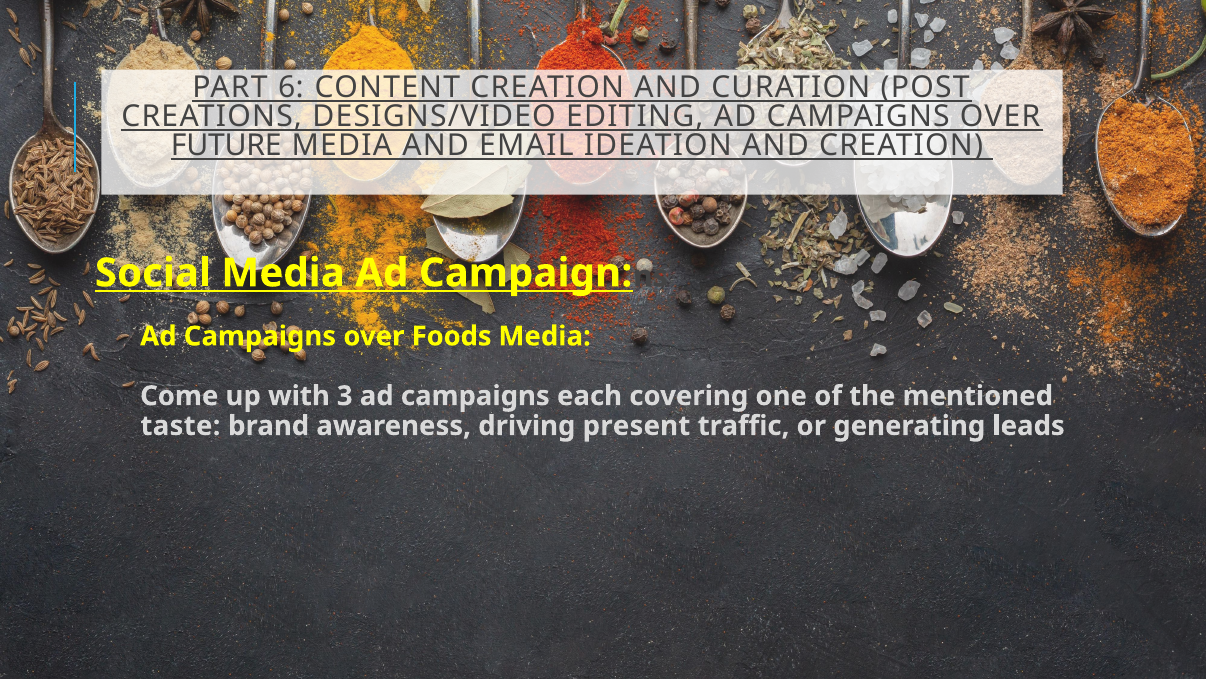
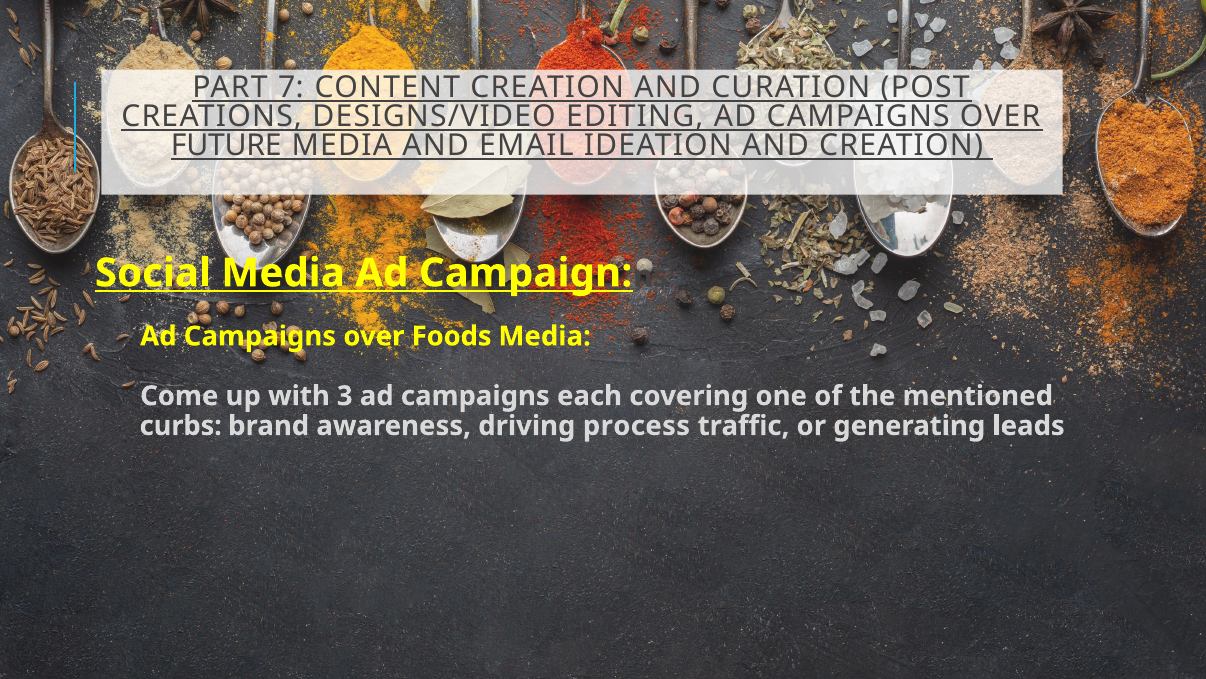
6: 6 -> 7
taste: taste -> curbs
present: present -> process
